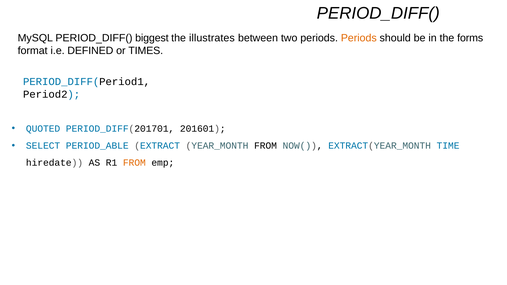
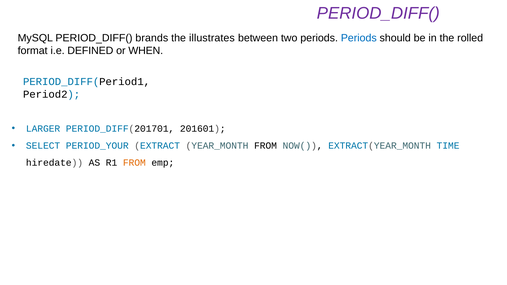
PERIOD_DIFF( at (378, 13) colour: black -> purple
biggest: biggest -> brands
Periods at (359, 38) colour: orange -> blue
forms: forms -> rolled
TIMES: TIMES -> WHEN
QUOTED: QUOTED -> LARGER
PERIOD_ABLE: PERIOD_ABLE -> PERIOD_YOUR
